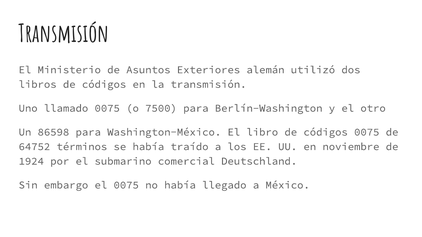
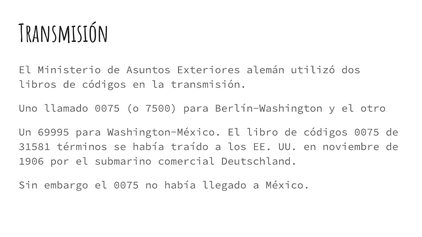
86598: 86598 -> 69995
64752: 64752 -> 31581
1924: 1924 -> 1906
